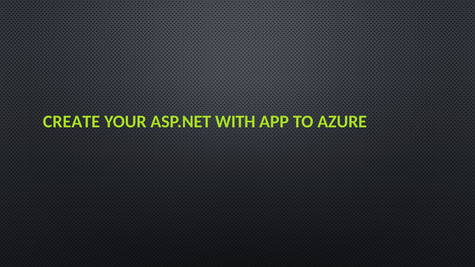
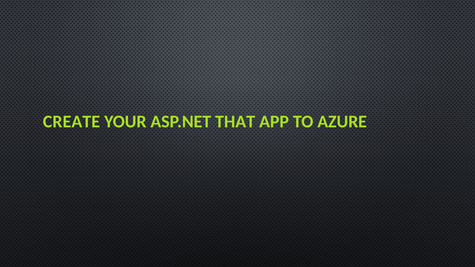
WITH: WITH -> THAT
